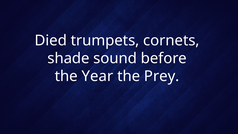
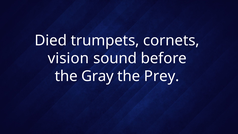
shade: shade -> vision
Year: Year -> Gray
